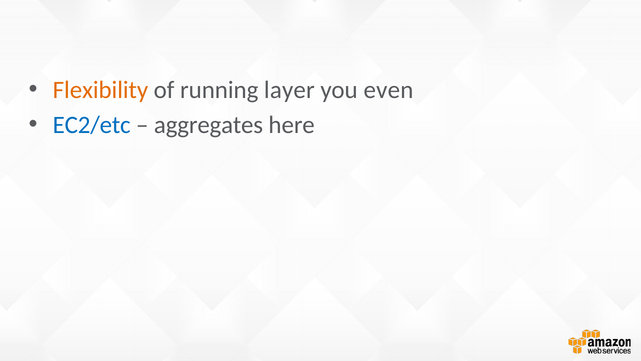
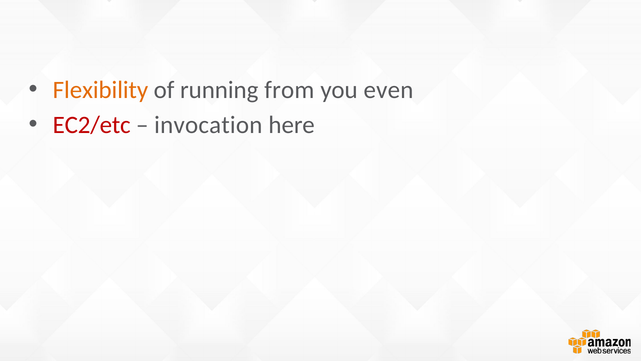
layer: layer -> from
EC2/etc colour: blue -> red
aggregates: aggregates -> invocation
